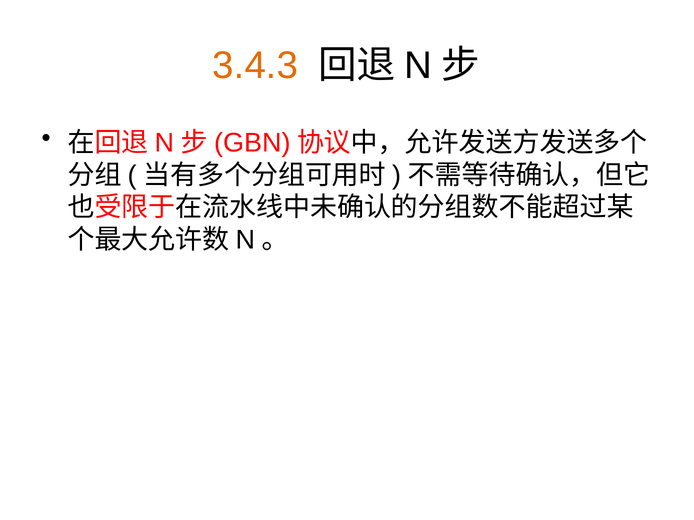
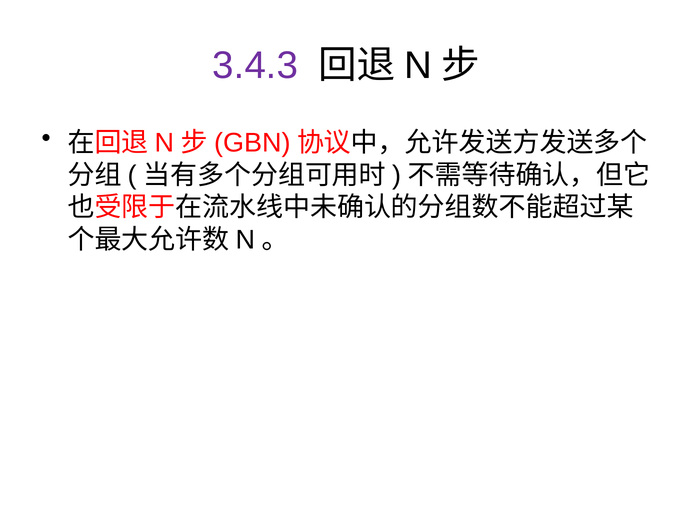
3.4.3 colour: orange -> purple
